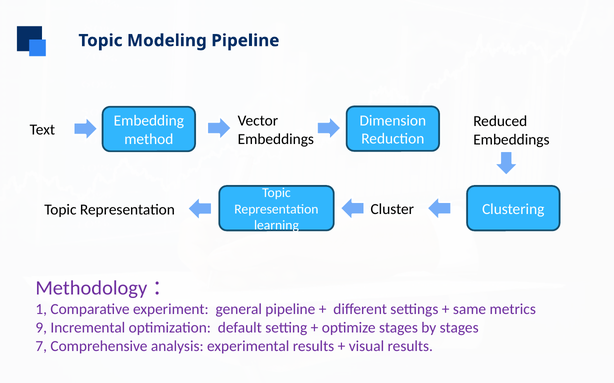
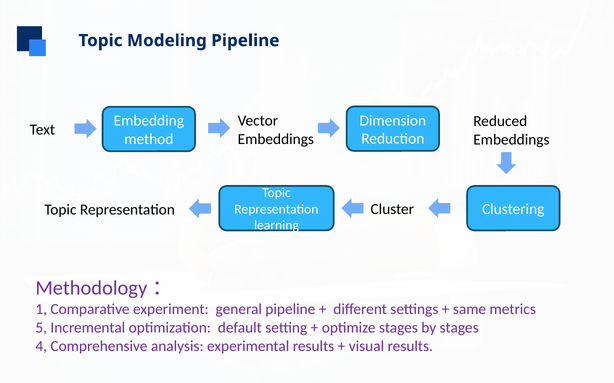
9: 9 -> 5
7: 7 -> 4
